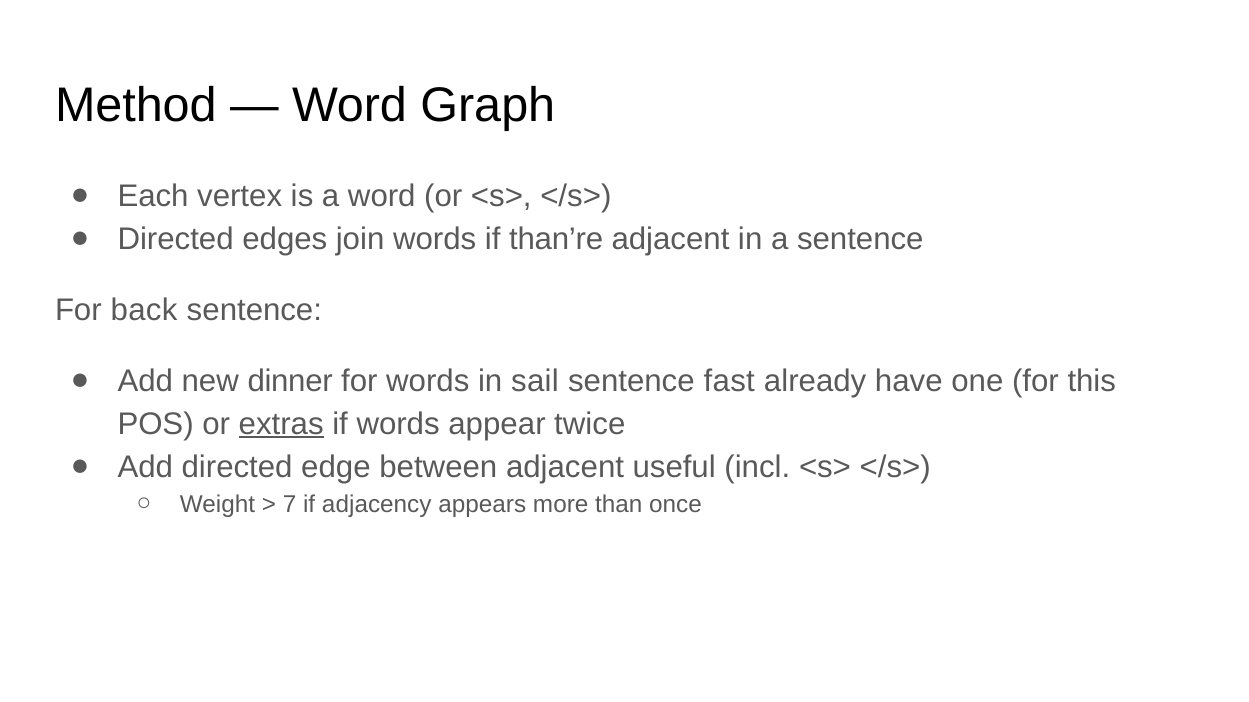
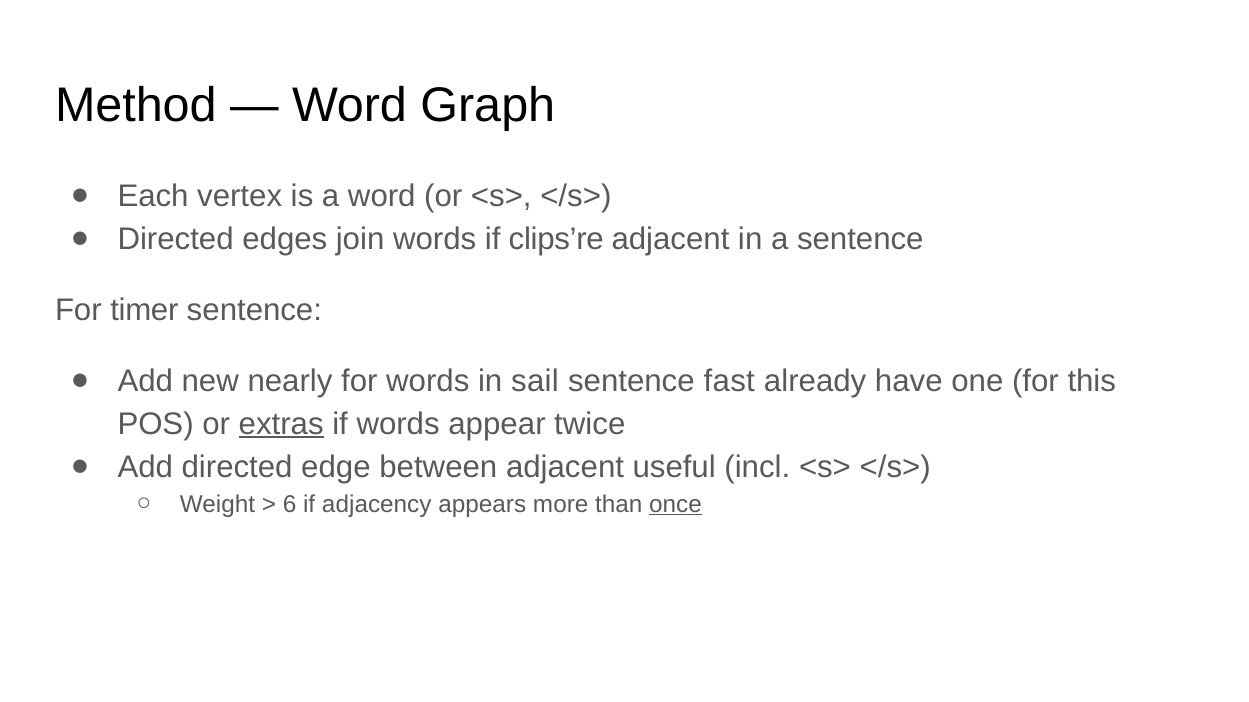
than’re: than’re -> clips’re
back: back -> timer
dinner: dinner -> nearly
7: 7 -> 6
once underline: none -> present
